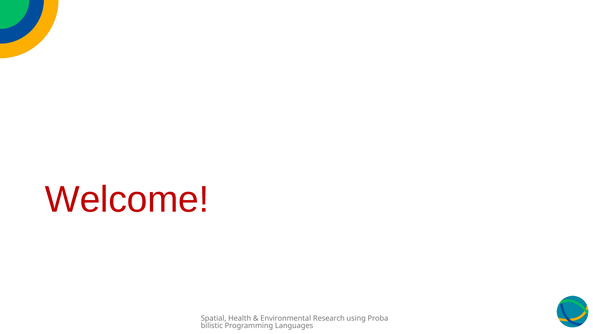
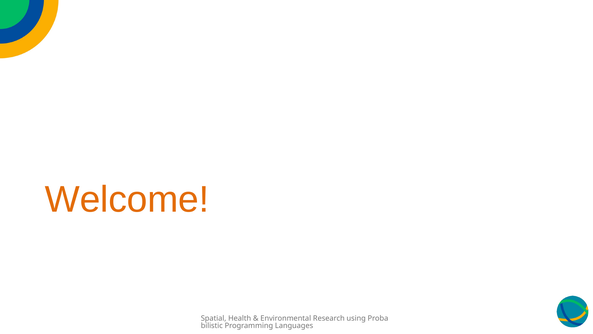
Welcome colour: red -> orange
